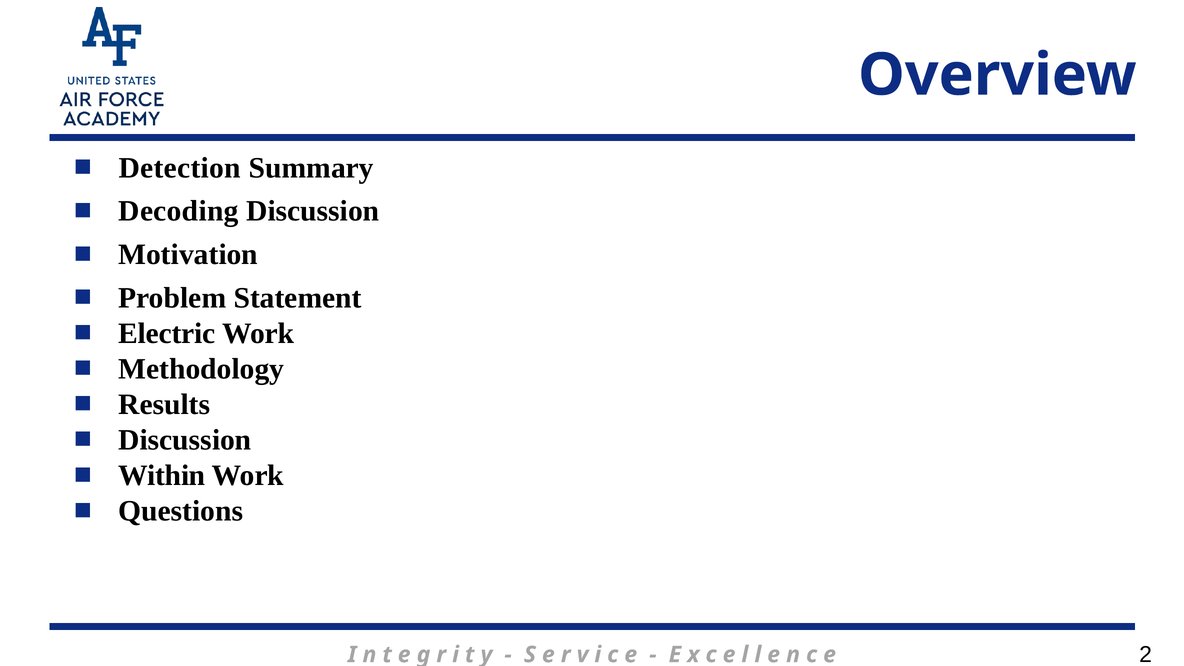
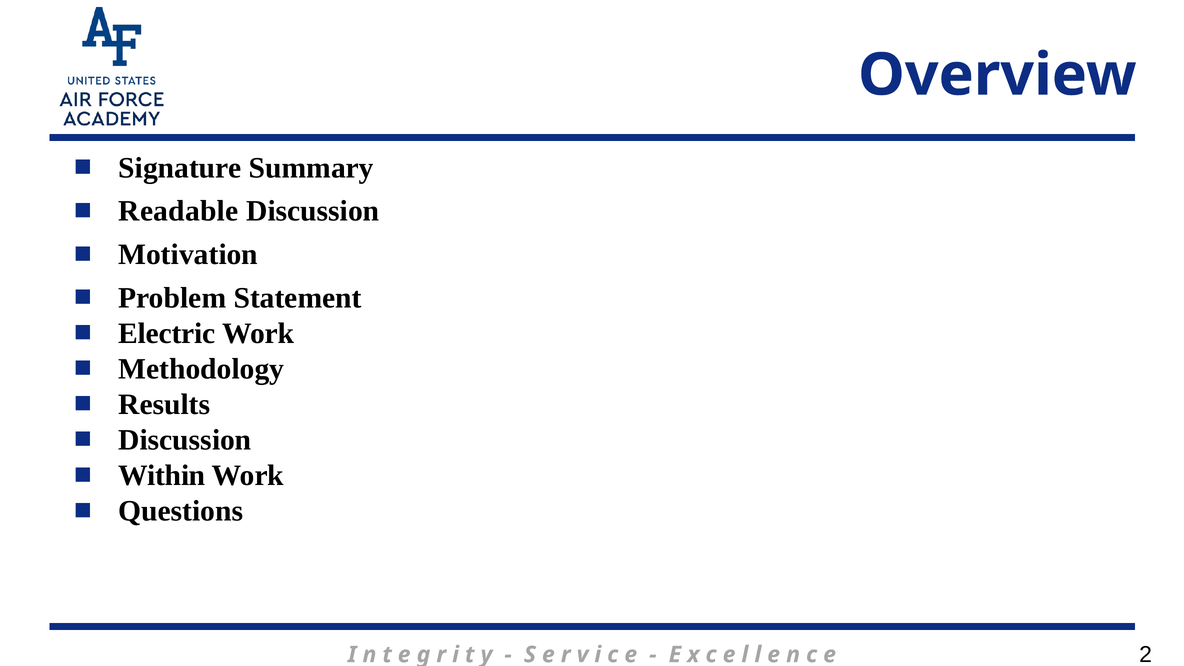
Detection: Detection -> Signature
Decoding: Decoding -> Readable
